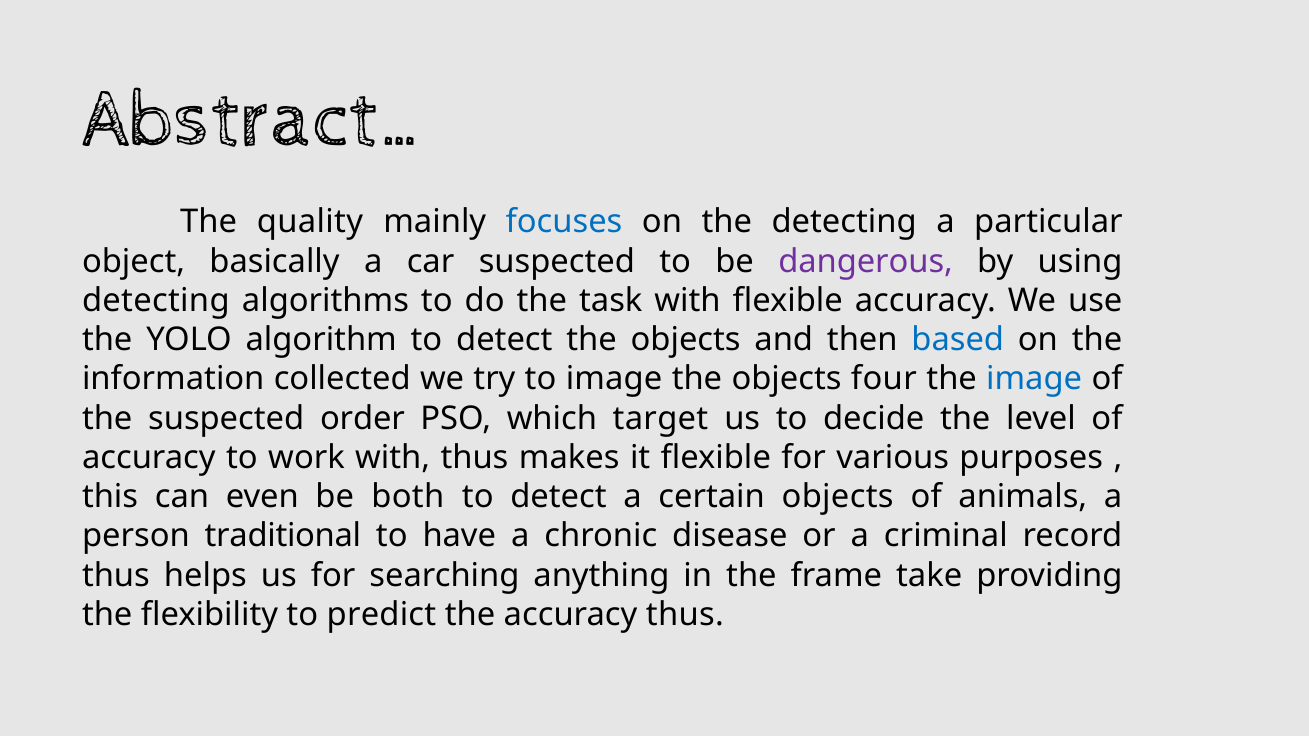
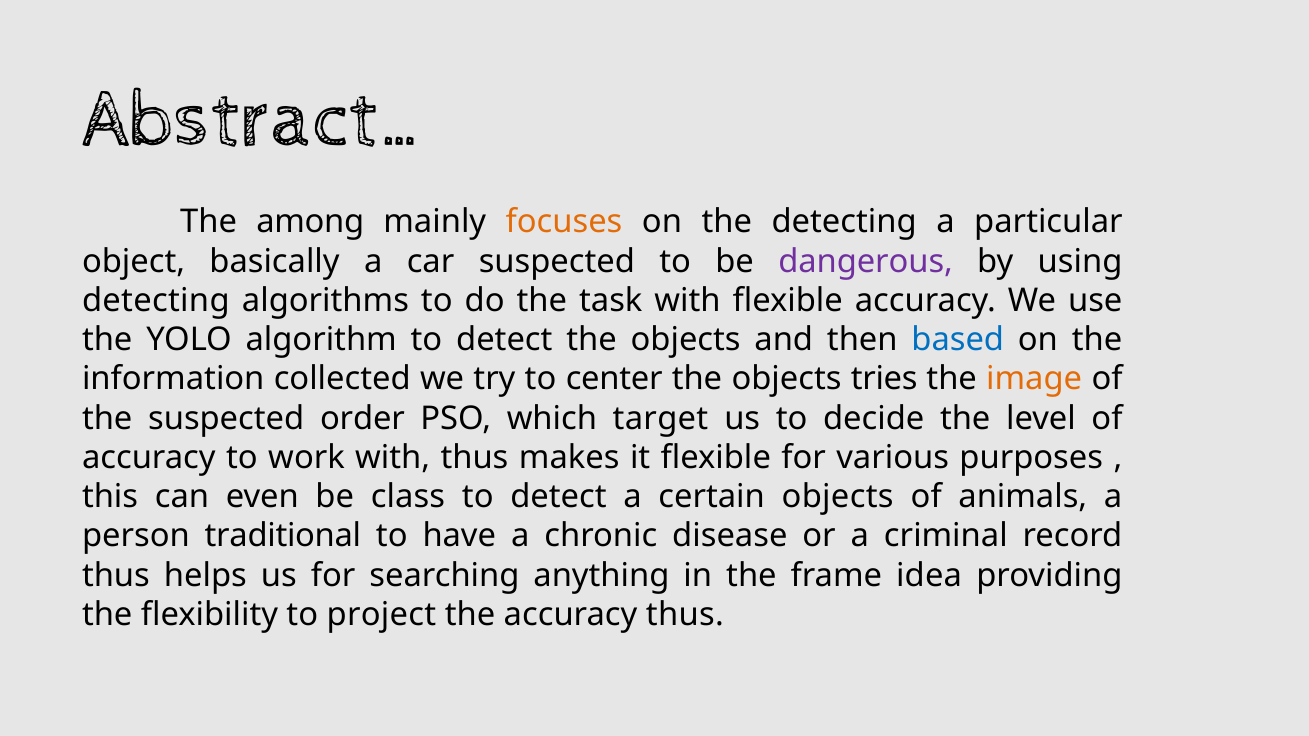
quality: quality -> among
focuses colour: blue -> orange
to image: image -> center
four: four -> tries
image at (1034, 379) colour: blue -> orange
both: both -> class
take: take -> idea
predict: predict -> project
